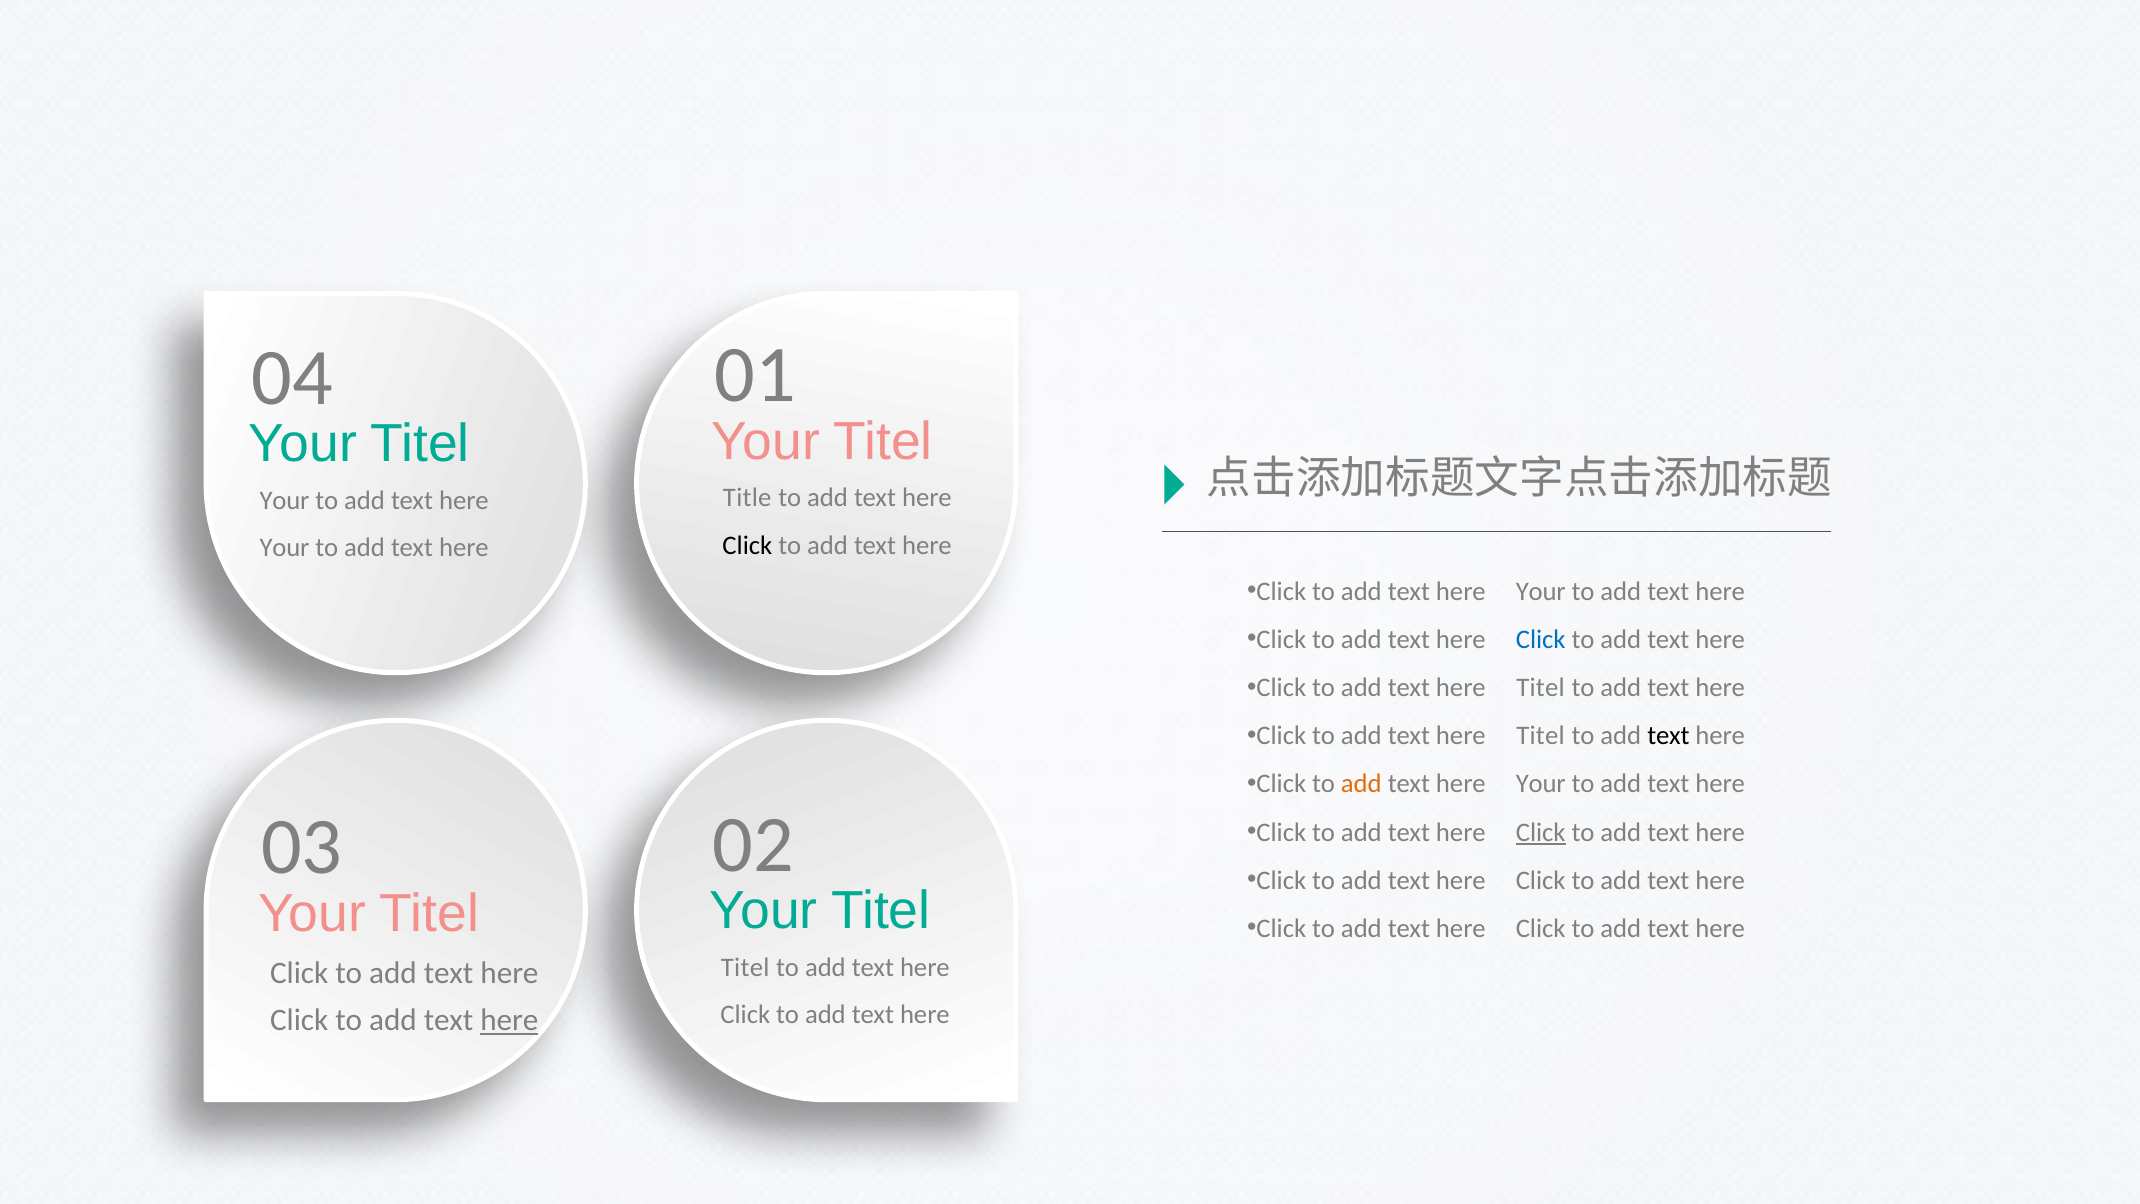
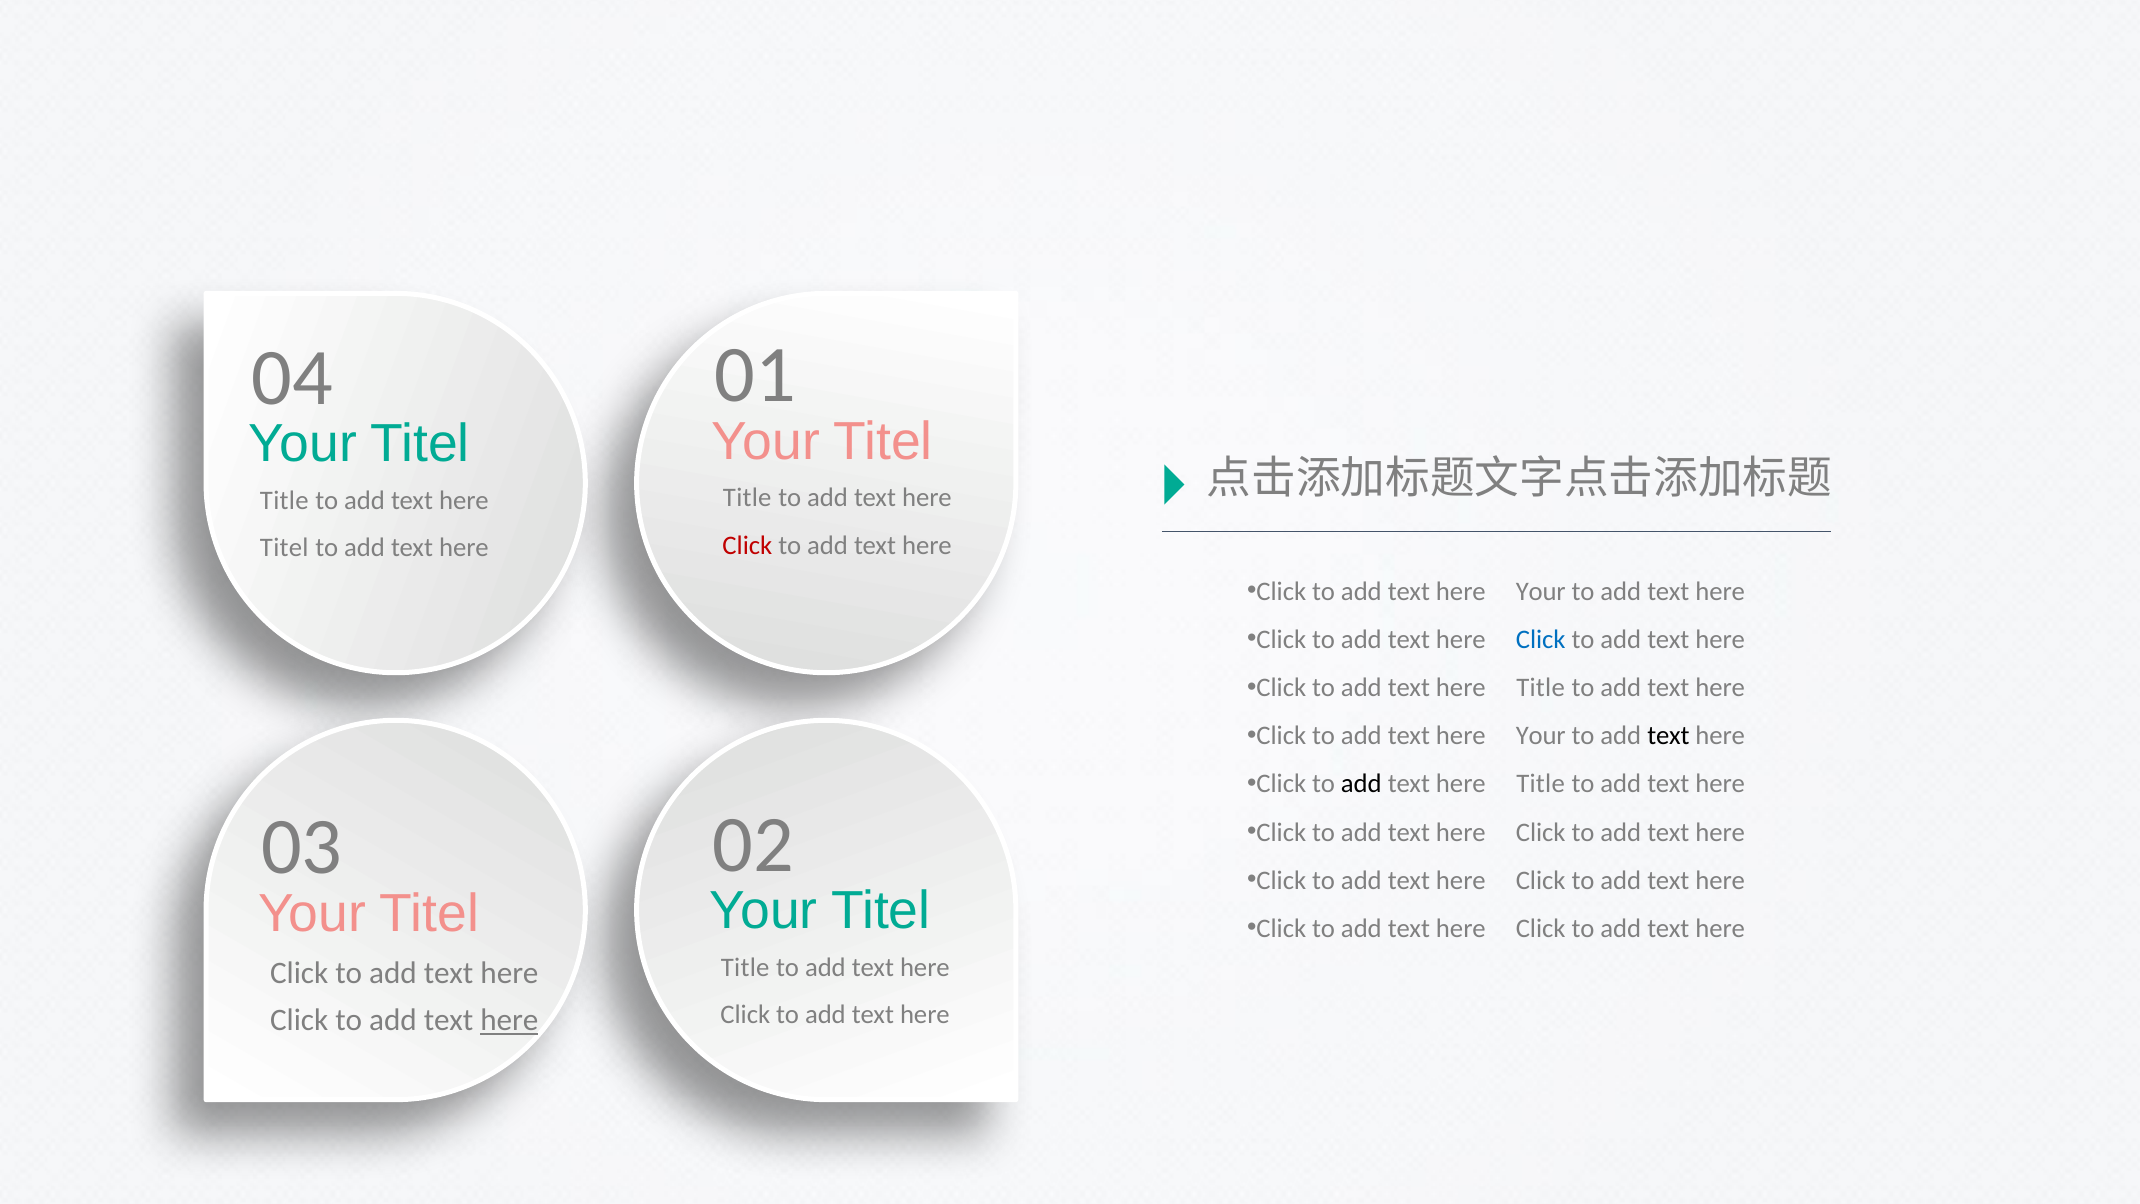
Your at (284, 500): Your -> Title
Click at (747, 546) colour: black -> red
Your at (284, 548): Your -> Titel
Titel at (1541, 688): Titel -> Title
Titel at (1541, 736): Titel -> Your
add at (1361, 784) colour: orange -> black
Your at (1541, 784): Your -> Title
Click at (1541, 832) underline: present -> none
Titel at (745, 967): Titel -> Title
